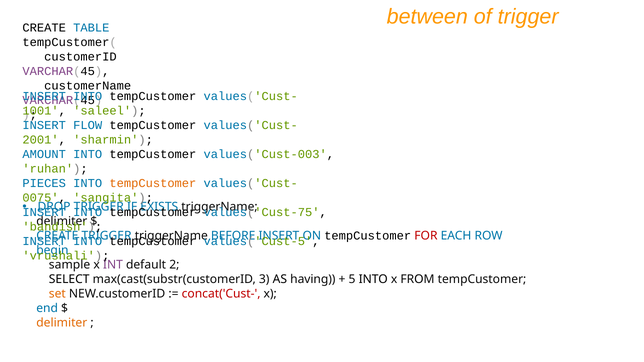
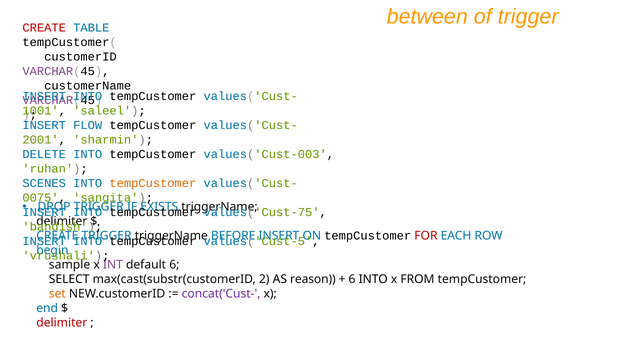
CREATE at (44, 28) colour: black -> red
AMOUNT: AMOUNT -> DELETE
PIECES: PIECES -> SCENES
default 2: 2 -> 6
3: 3 -> 2
having: having -> reason
5 at (352, 280): 5 -> 6
concat('Cust- colour: red -> purple
delimiter at (62, 323) colour: orange -> red
